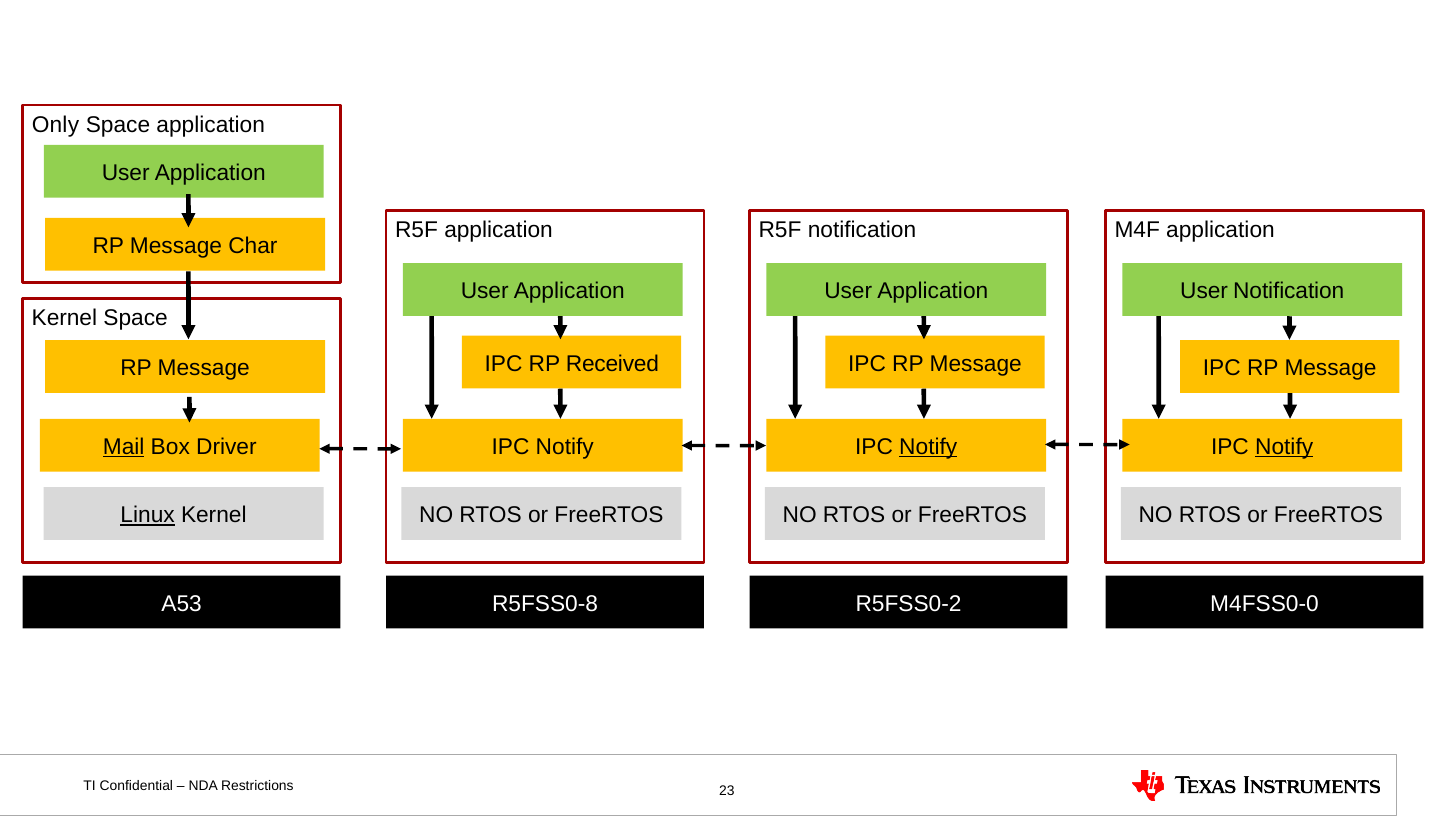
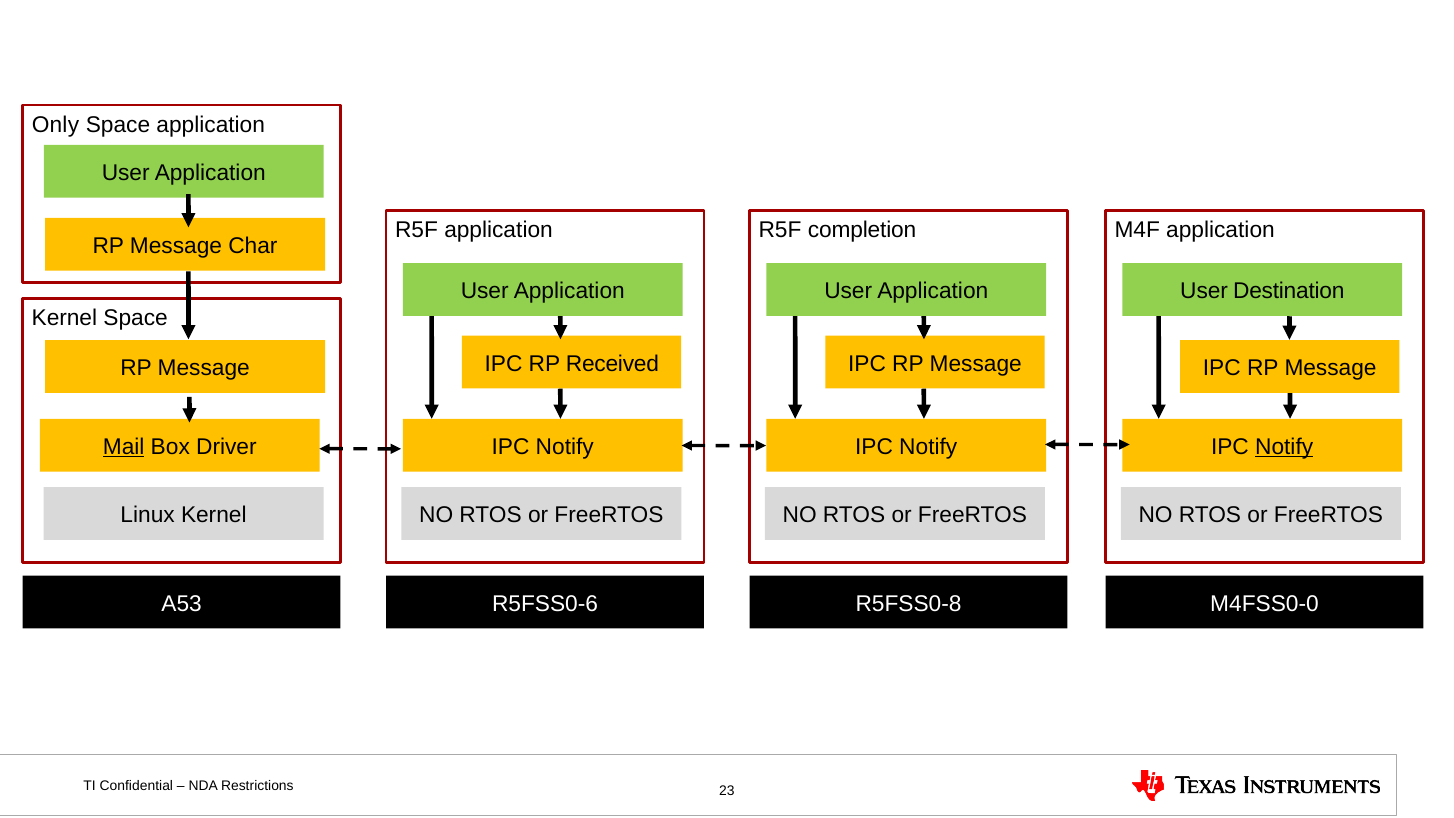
R5F notification: notification -> completion
User Notification: Notification -> Destination
Notify at (928, 447) underline: present -> none
Linux underline: present -> none
R5FSS0-8: R5FSS0-8 -> R5FSS0-6
R5FSS0-2: R5FSS0-2 -> R5FSS0-8
